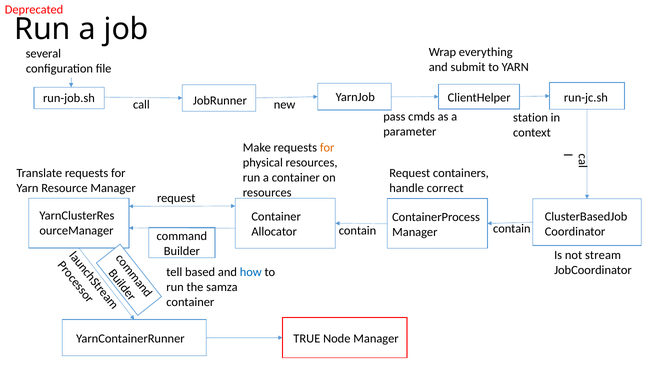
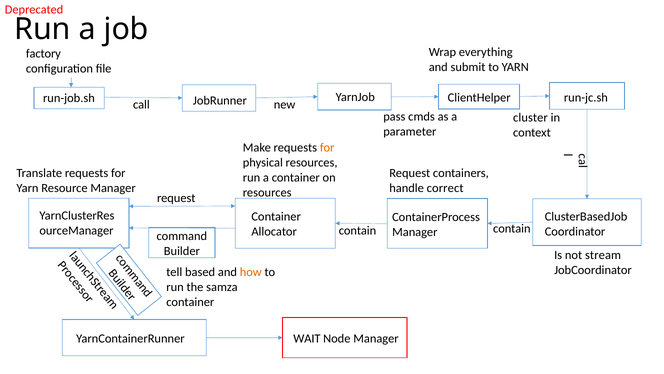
several: several -> factory
station: station -> cluster
how colour: blue -> orange
TRUE: TRUE -> WAIT
